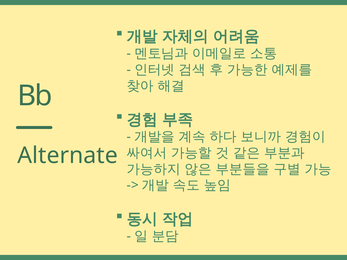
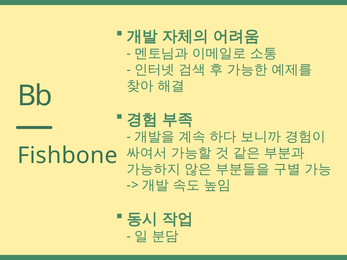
Alternate: Alternate -> Fishbone
